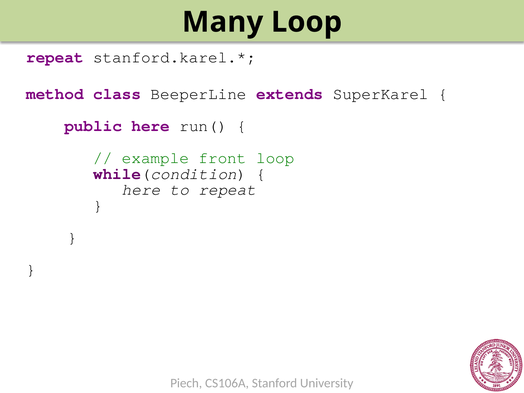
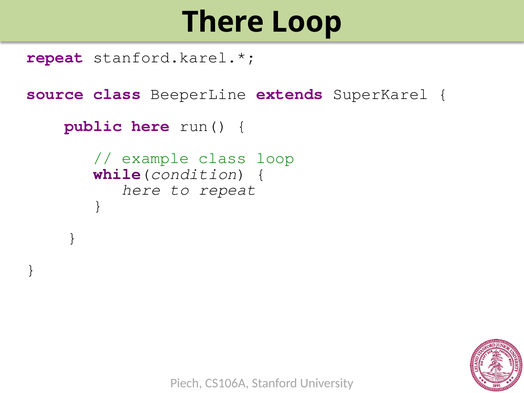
Many: Many -> There
method: method -> source
example front: front -> class
